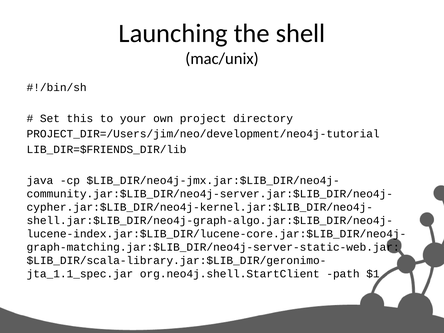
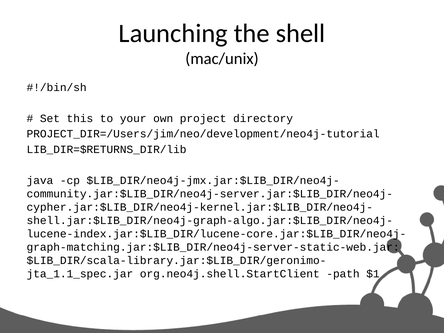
LIB_DIR=$FRIENDS_DIR/lib: LIB_DIR=$FRIENDS_DIR/lib -> LIB_DIR=$RETURNS_DIR/lib
